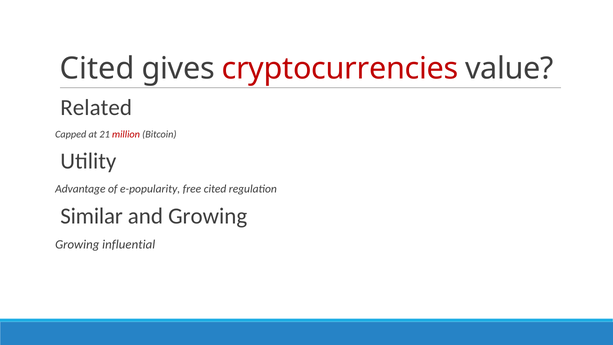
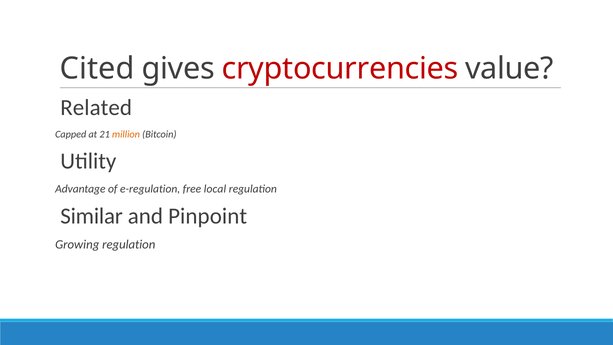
million colour: red -> orange
e-popularity: e-popularity -> e-regulation
free cited: cited -> local
and Growing: Growing -> Pinpoint
Growing influential: influential -> regulation
